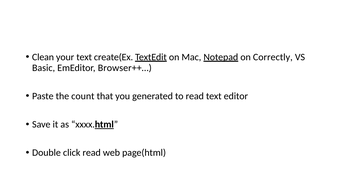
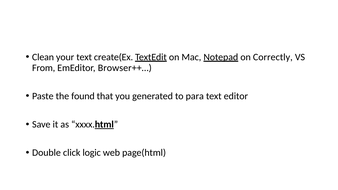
Basic: Basic -> From
count: count -> found
to read: read -> para
click read: read -> logic
